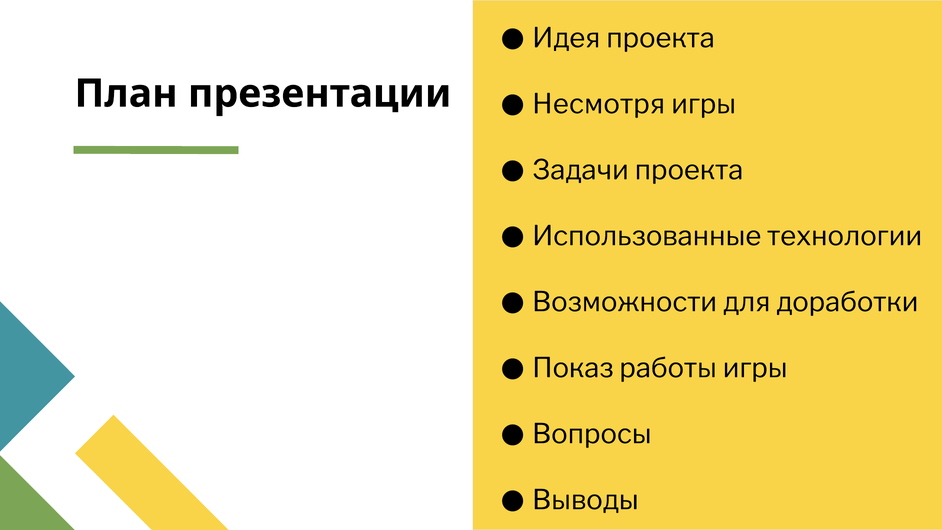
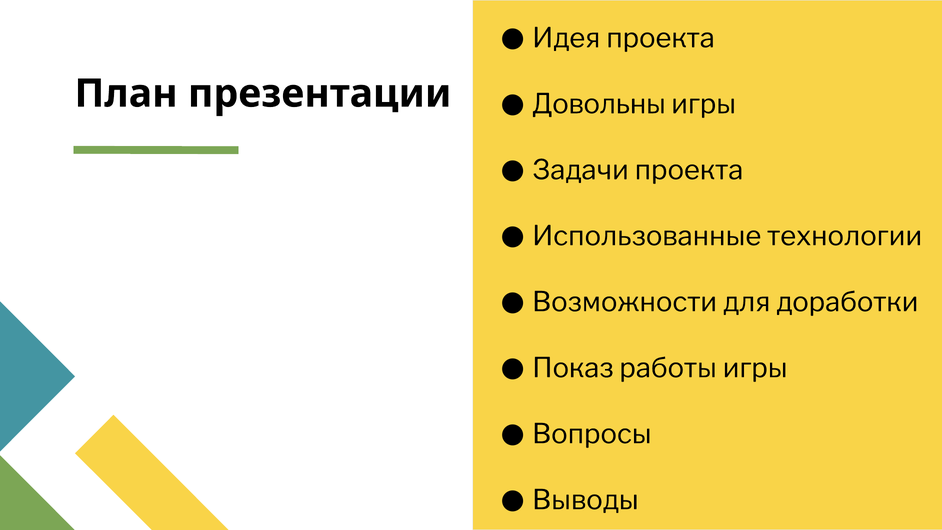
Несмотря: Несмотря -> Довольны
